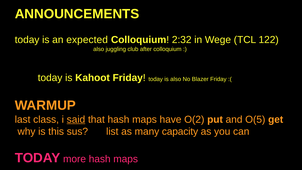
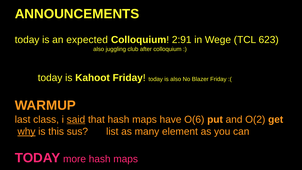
2:32: 2:32 -> 2:91
122: 122 -> 623
O(2: O(2 -> O(6
O(5: O(5 -> O(2
why underline: none -> present
capacity: capacity -> element
